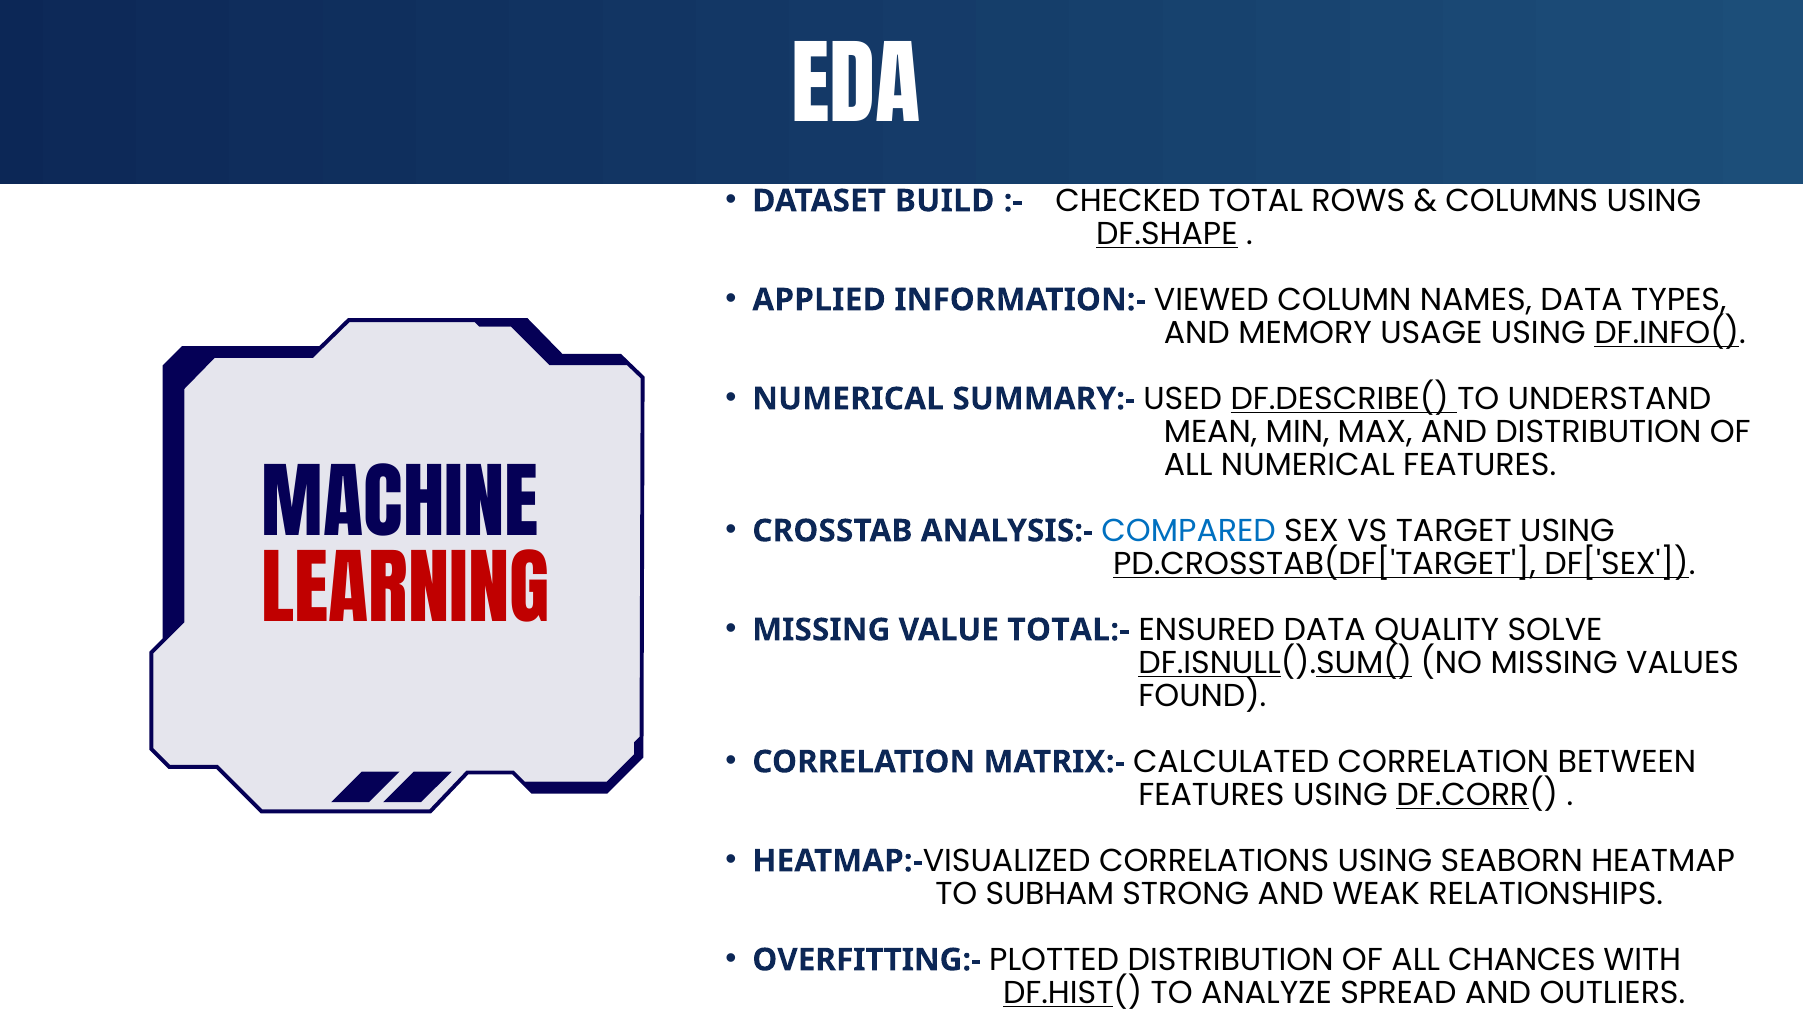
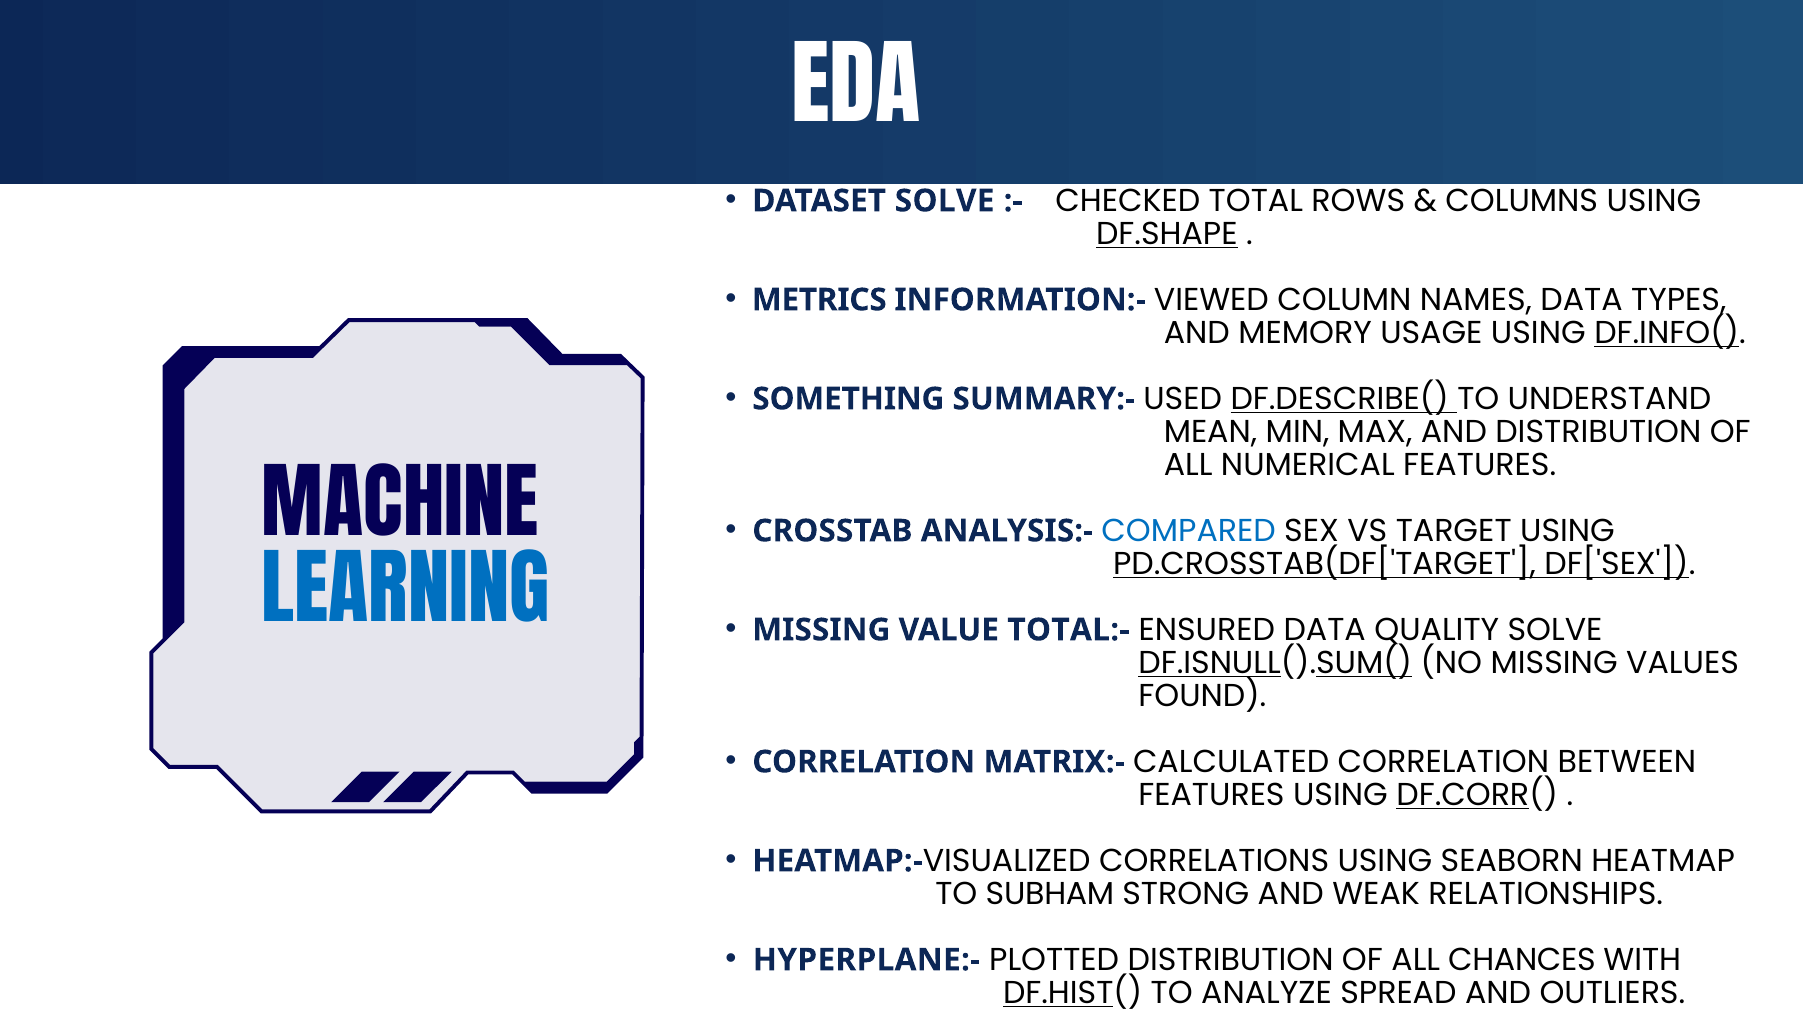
DATASET BUILD: BUILD -> SOLVE
APPLIED: APPLIED -> METRICS
NUMERICAL at (848, 399): NUMERICAL -> SOMETHING
LEARNING colour: red -> blue
OVERFITTING:-: OVERFITTING:- -> HYPERPLANE:-
